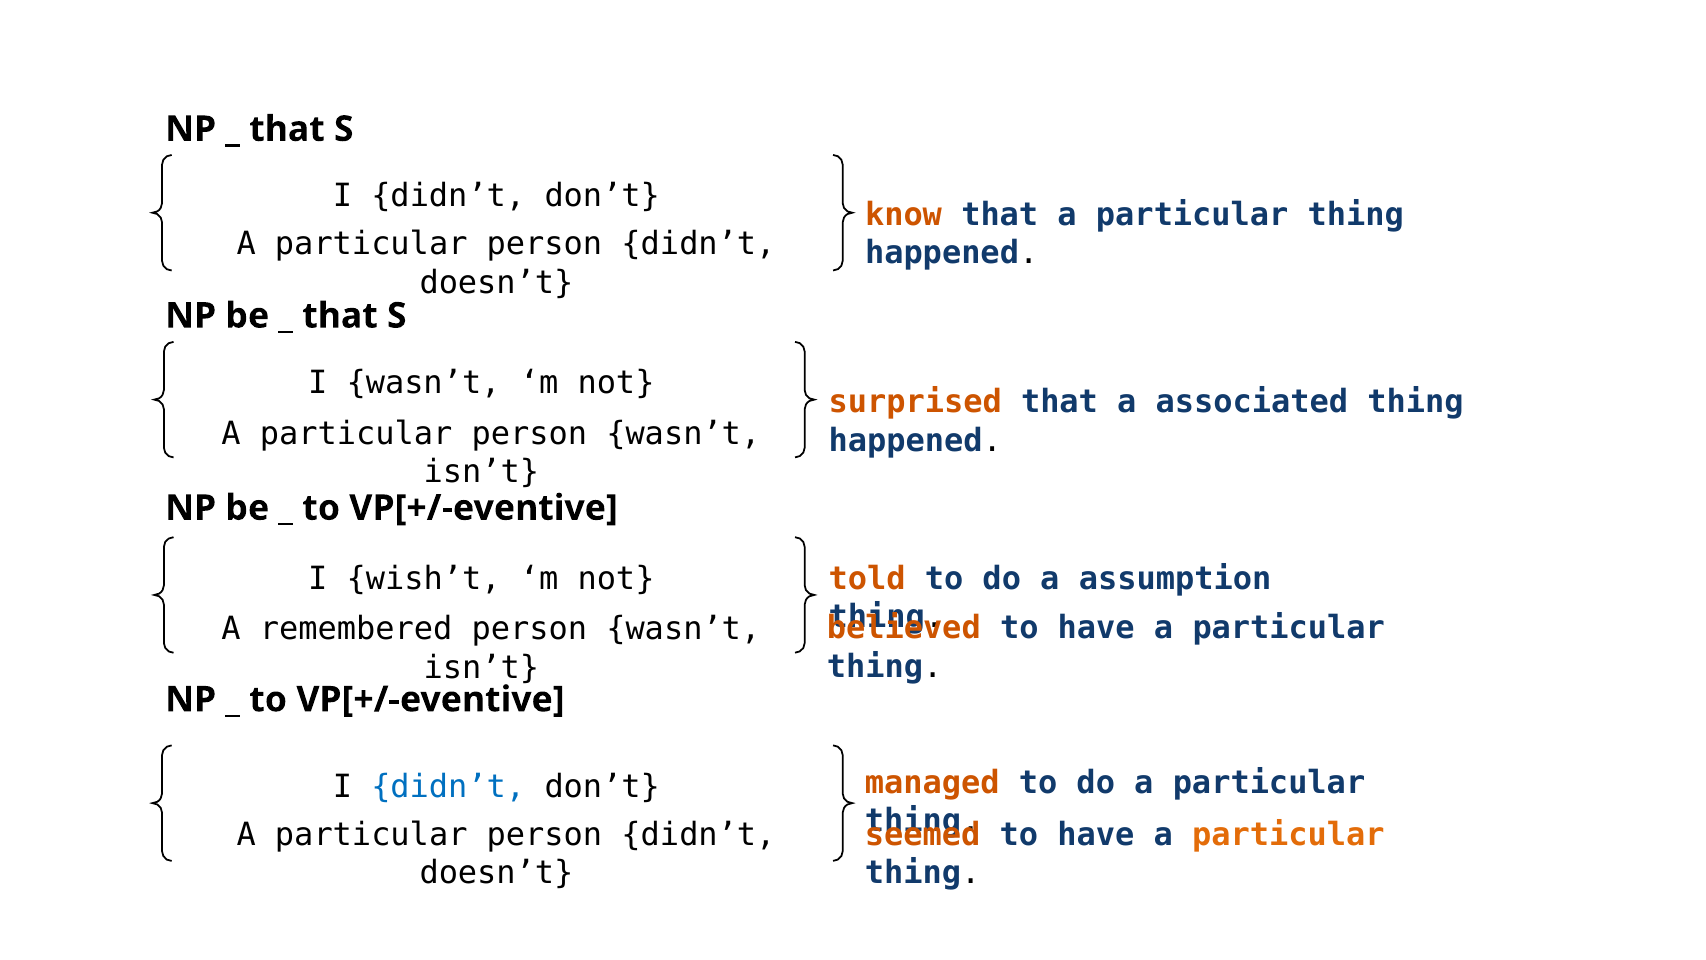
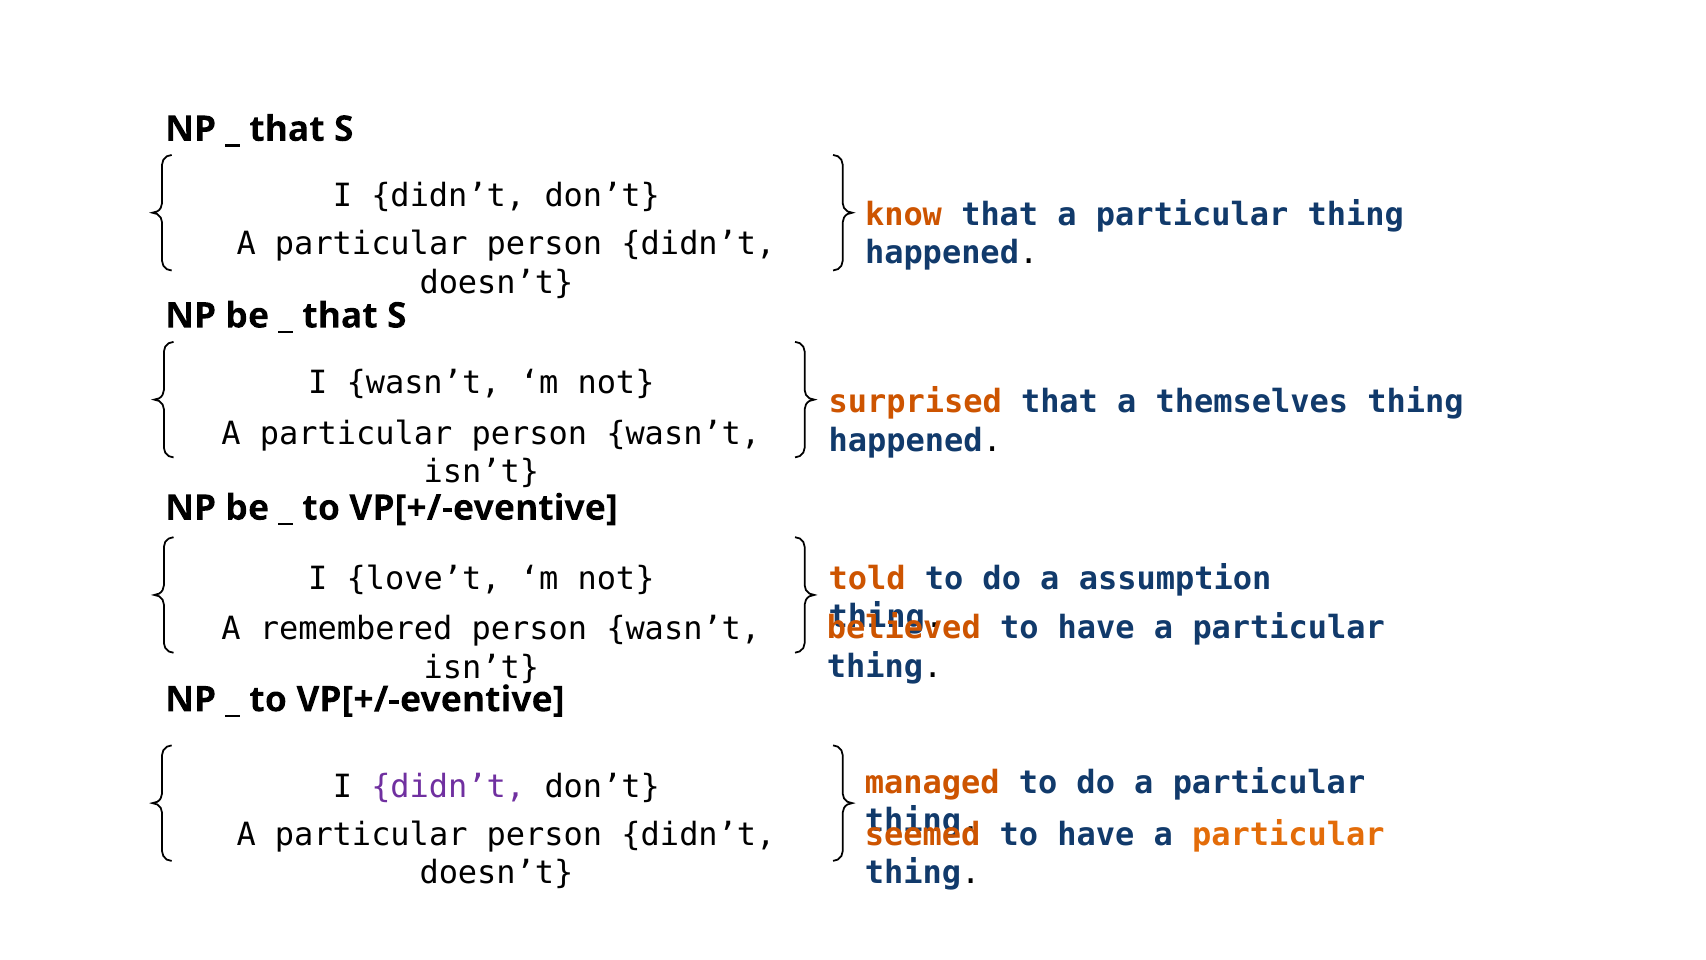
associated: associated -> themselves
wish’t: wish’t -> love’t
didn’t at (448, 786) colour: blue -> purple
